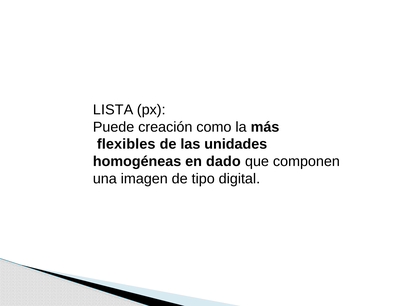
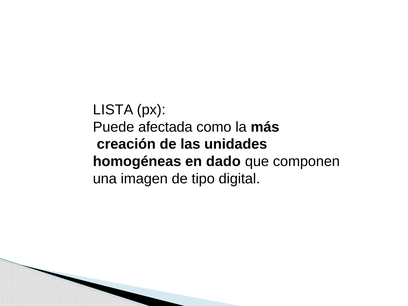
creación: creación -> afectada
flexibles: flexibles -> creación
